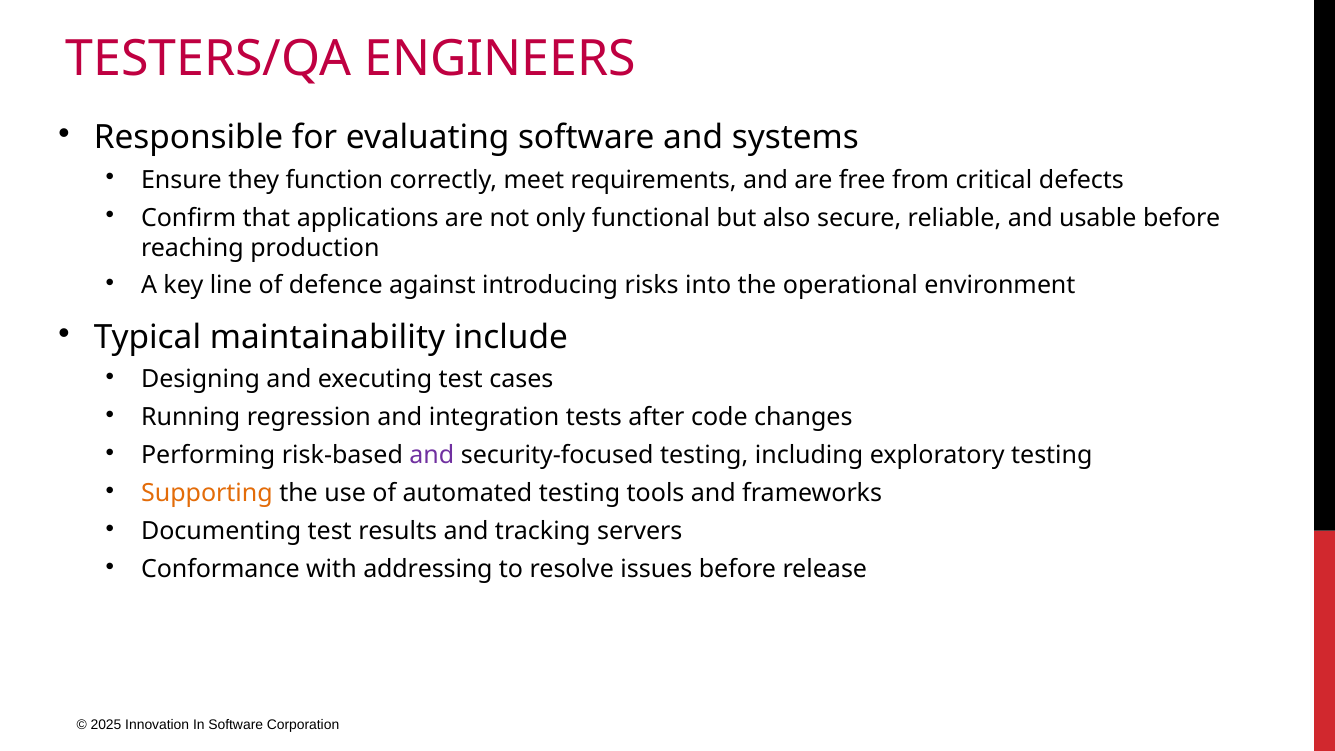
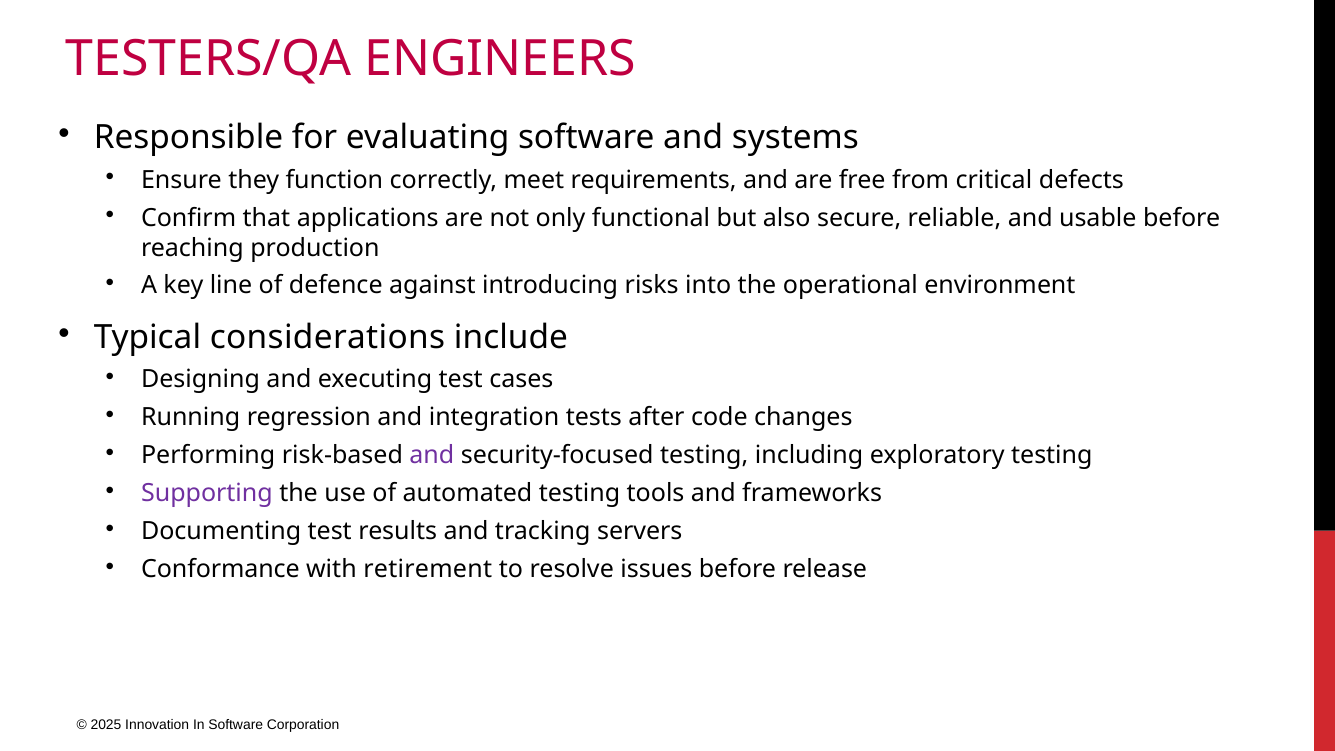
maintainability: maintainability -> considerations
Supporting colour: orange -> purple
addressing: addressing -> retirement
